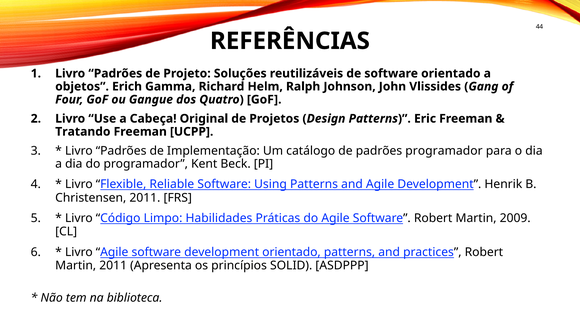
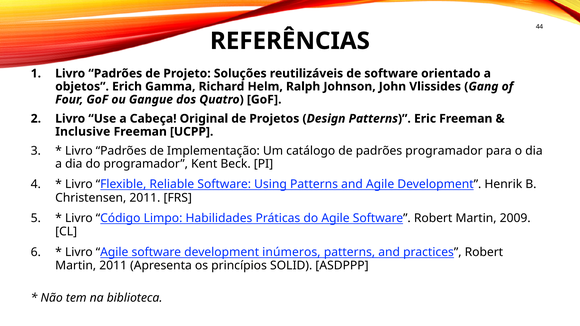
Tratando: Tratando -> Inclusive
development orientado: orientado -> inúmeros
